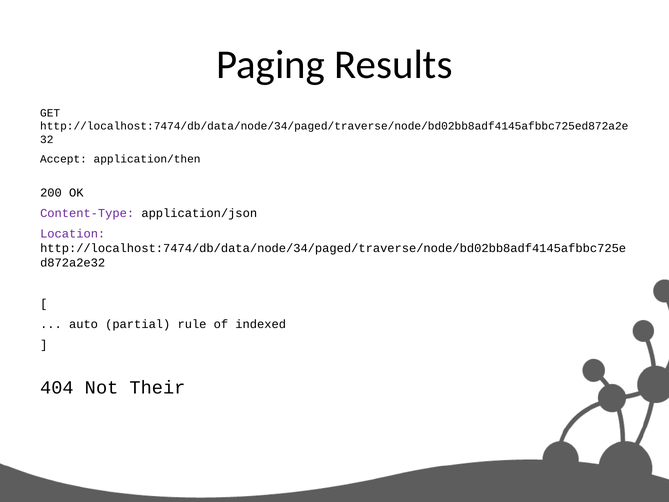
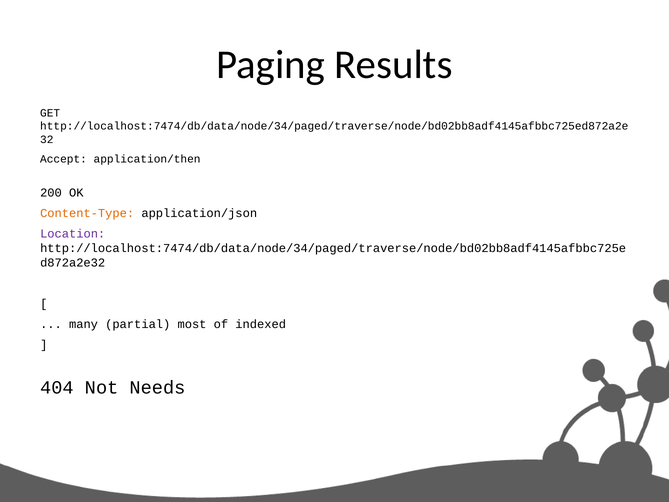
Content-Type colour: purple -> orange
auto: auto -> many
rule: rule -> most
Their: Their -> Needs
